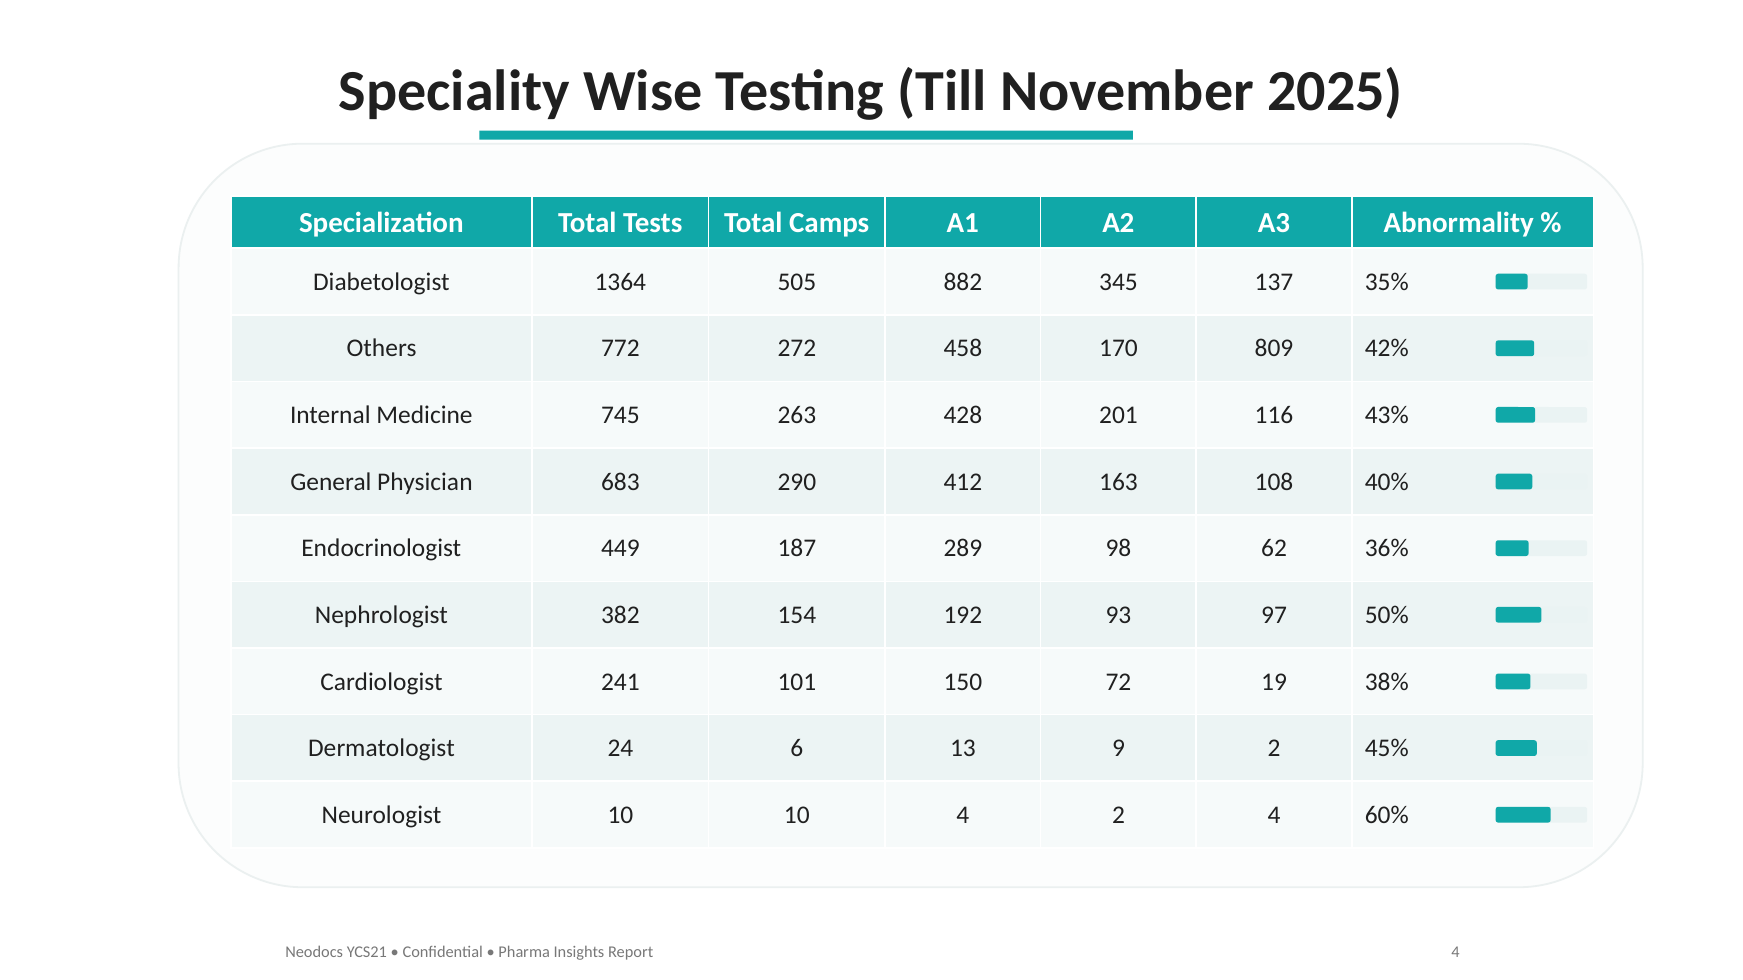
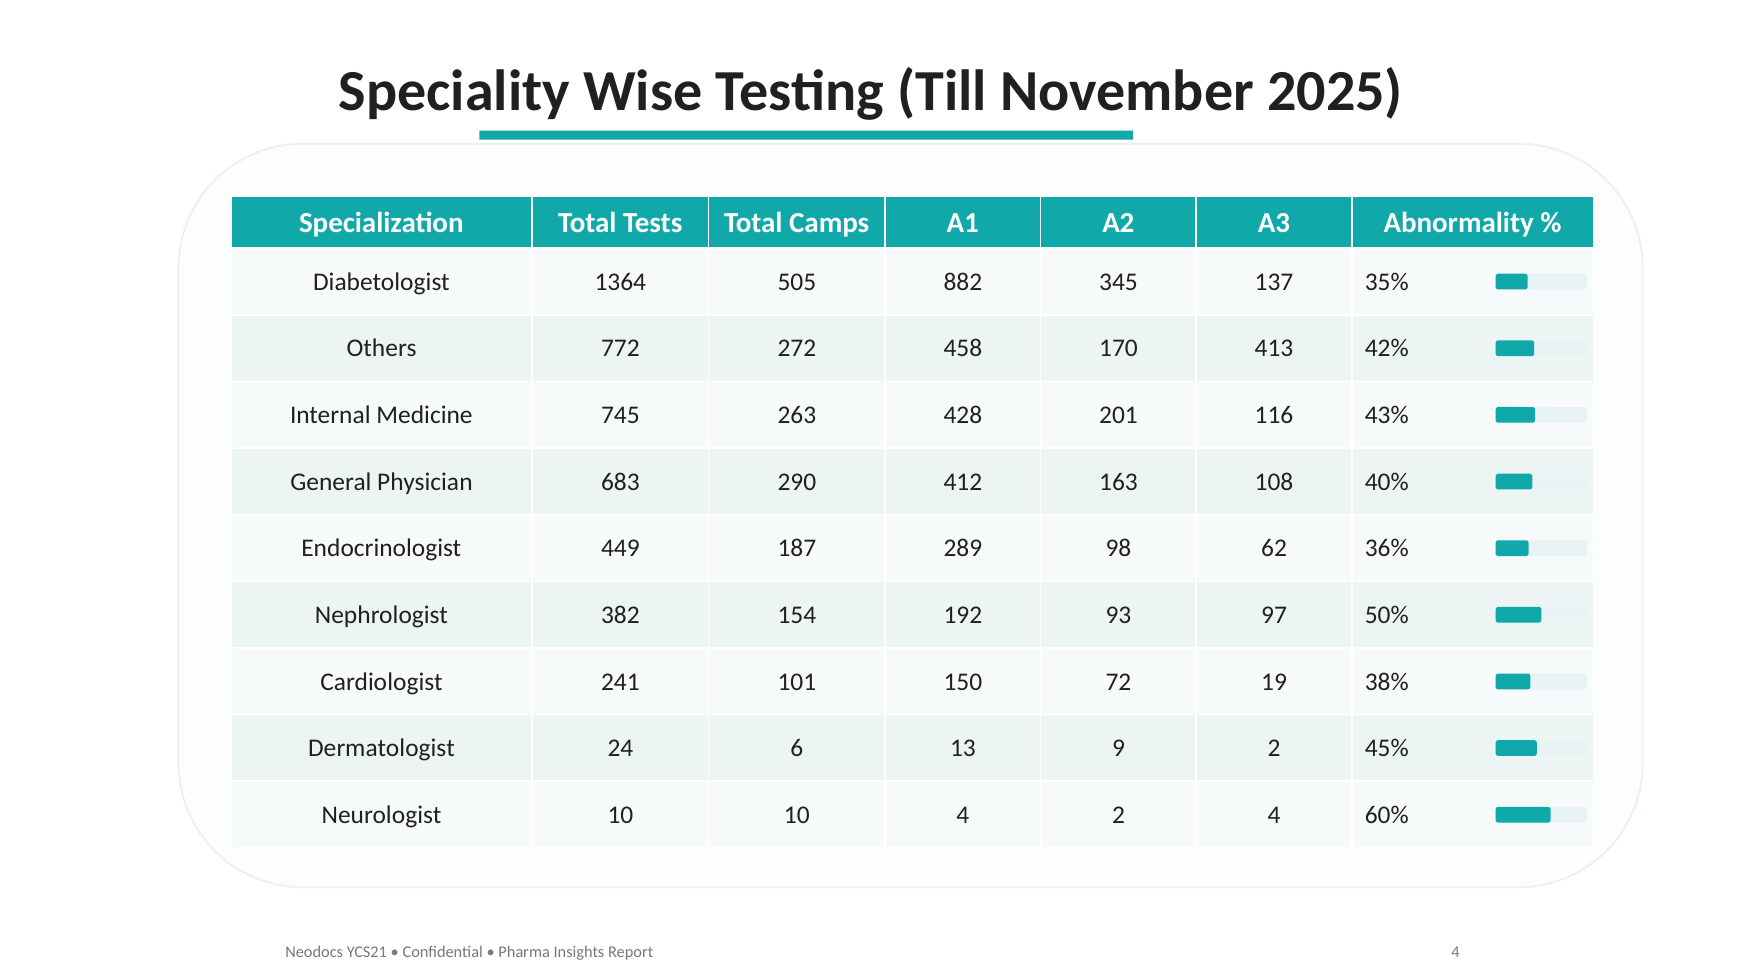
809: 809 -> 413
